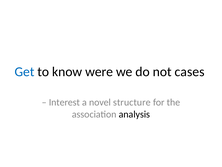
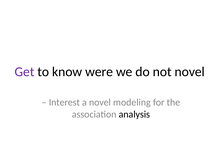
Get colour: blue -> purple
not cases: cases -> novel
structure: structure -> modeling
